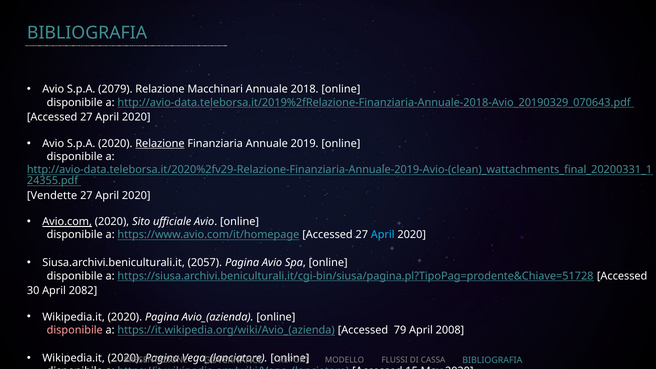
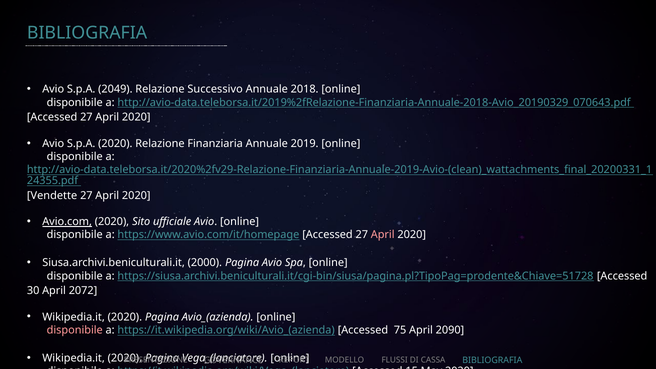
2079: 2079 -> 2049
Macchinari: Macchinari -> Successivo
Relazione at (160, 144) underline: present -> none
April at (383, 235) colour: light blue -> pink
2057: 2057 -> 2000
2082: 2082 -> 2072
79: 79 -> 75
2008: 2008 -> 2090
